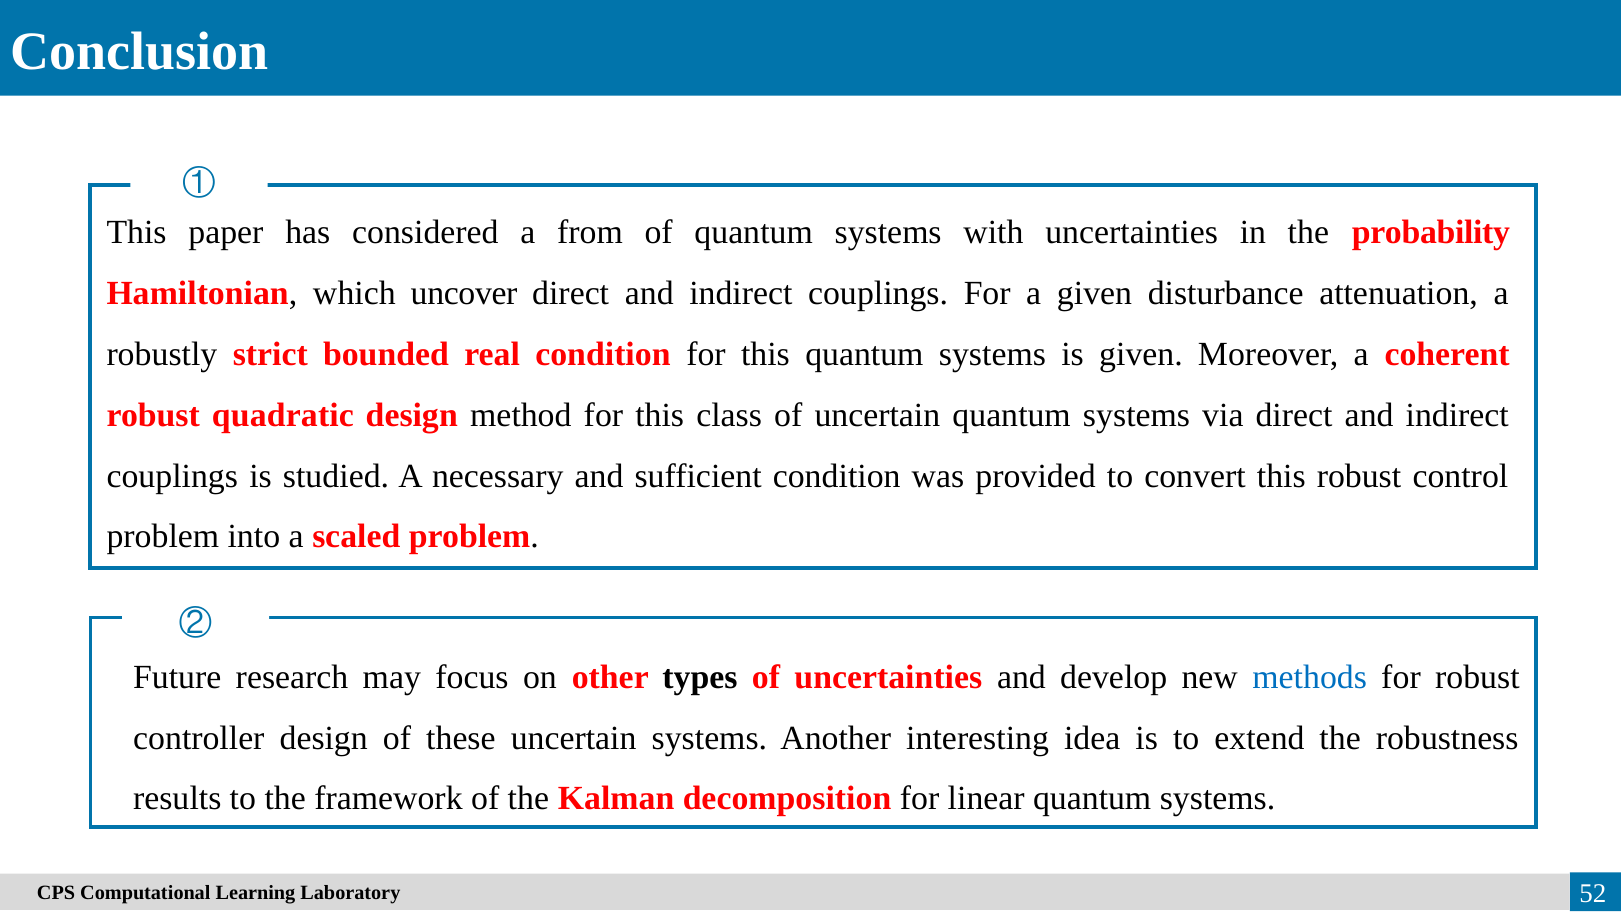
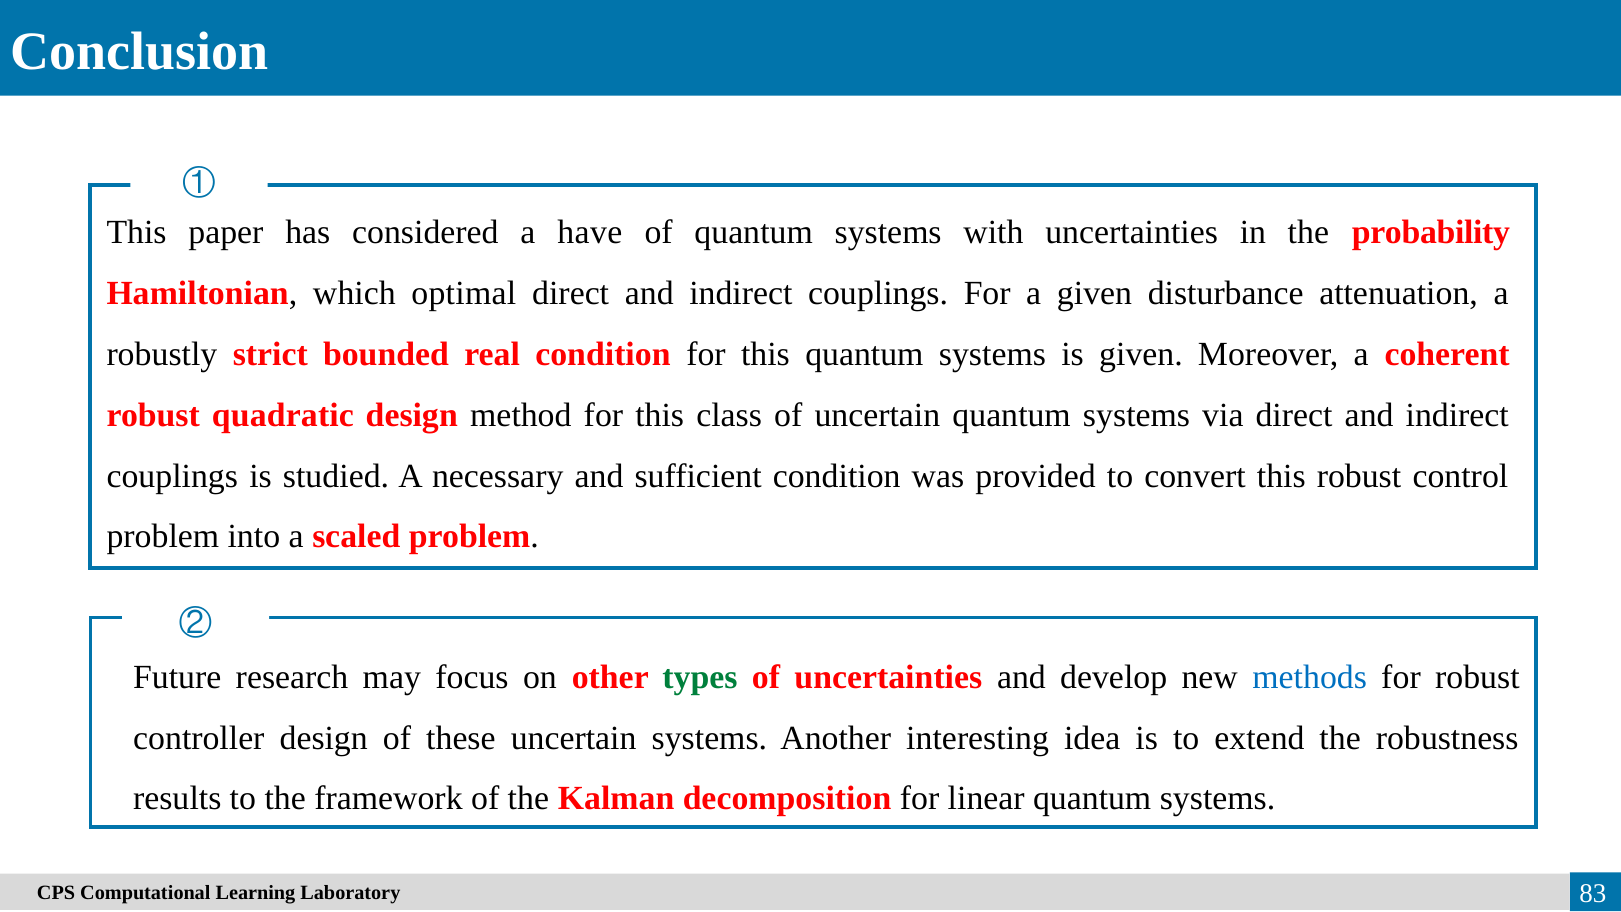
from: from -> have
uncover: uncover -> optimal
types colour: black -> green
52: 52 -> 83
